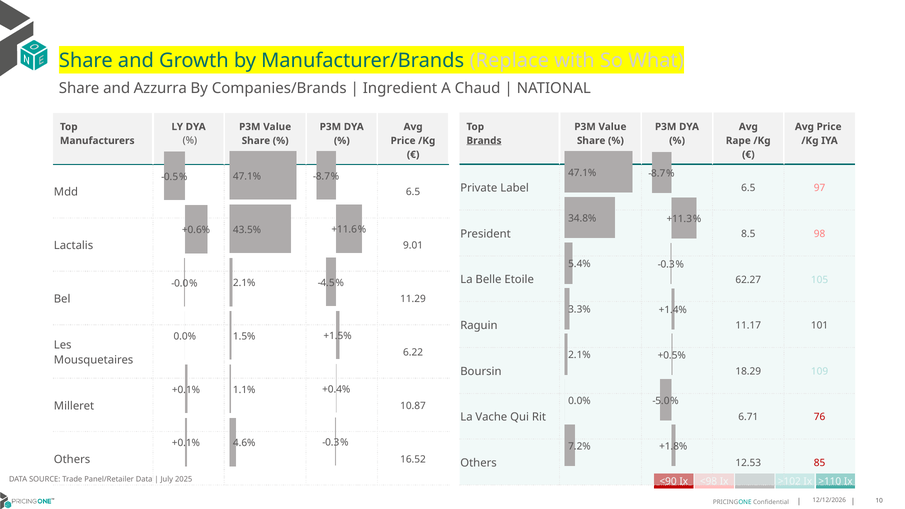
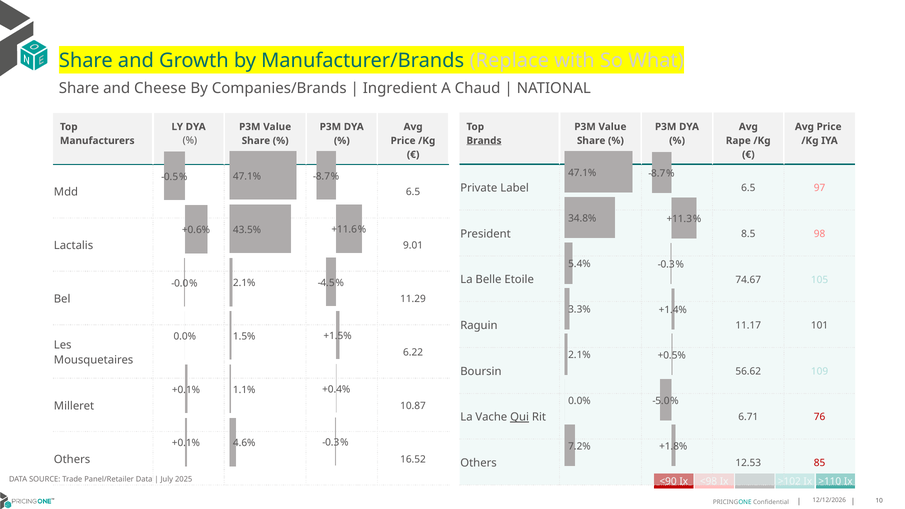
Azzurra: Azzurra -> Cheese
62.27: 62.27 -> 74.67
18.29: 18.29 -> 56.62
Qui underline: none -> present
